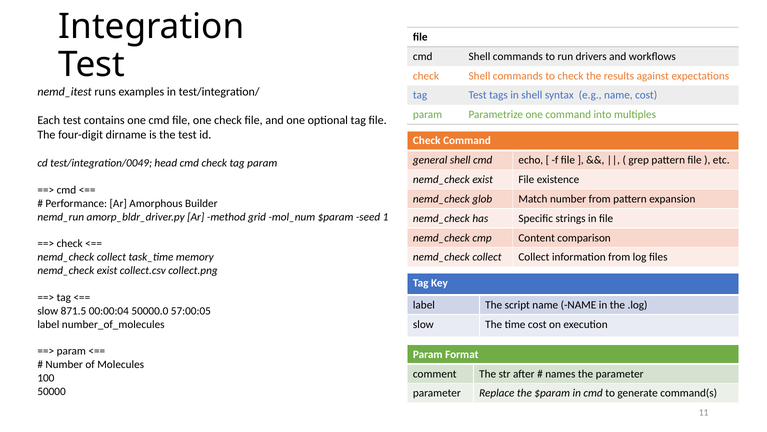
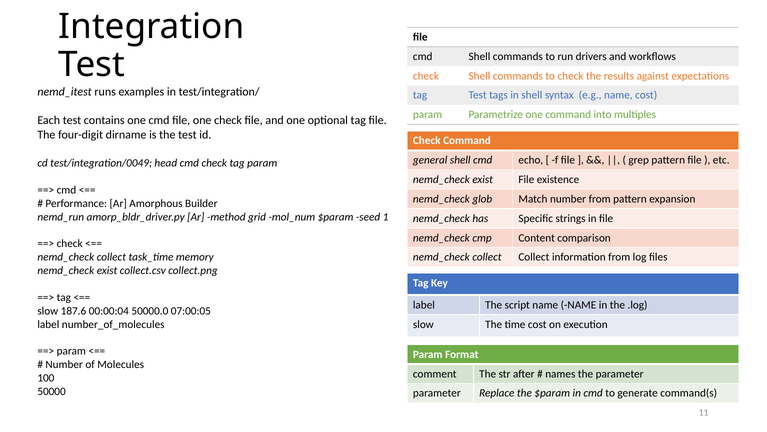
871.5: 871.5 -> 187.6
57:00:05: 57:00:05 -> 07:00:05
